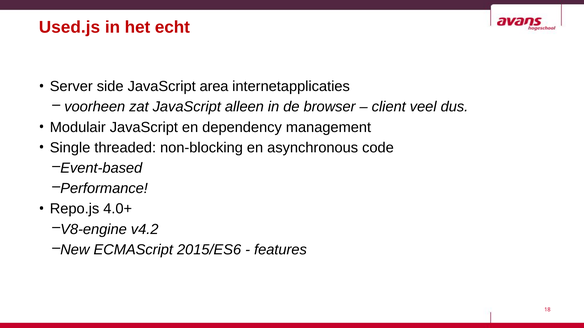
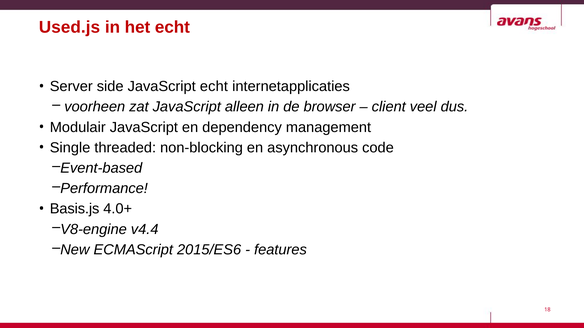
JavaScript area: area -> echt
Repo.js: Repo.js -> Basis.js
v4.2: v4.2 -> v4.4
